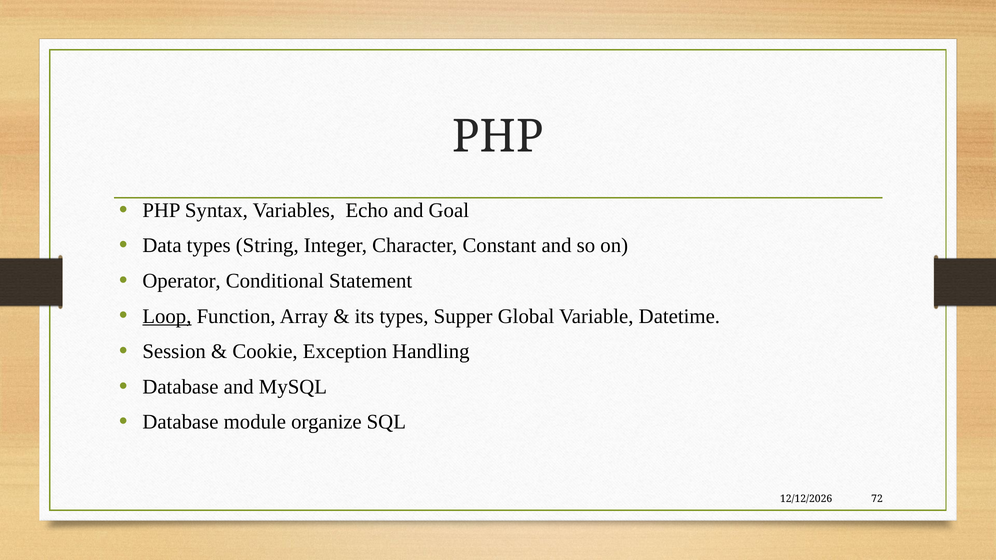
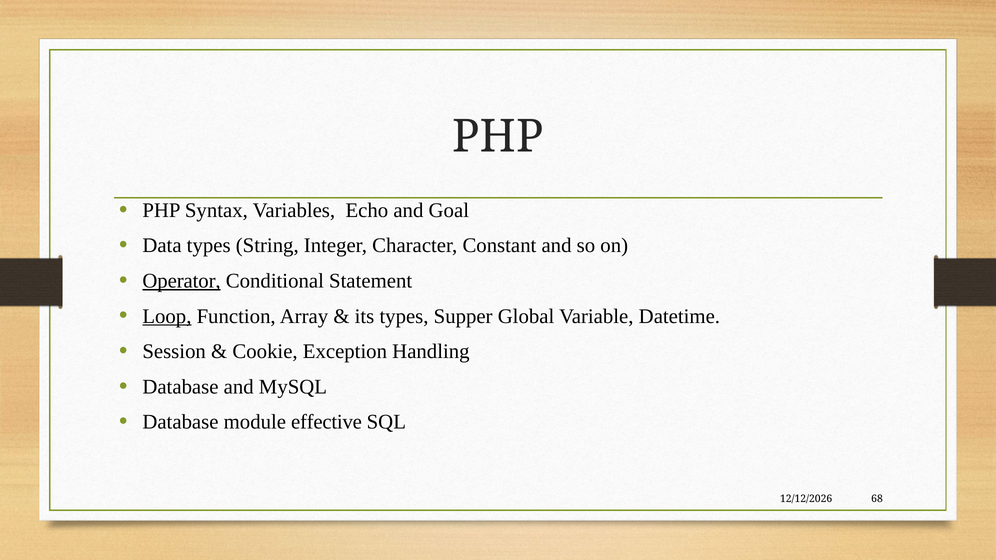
Operator underline: none -> present
organize: organize -> effective
72: 72 -> 68
